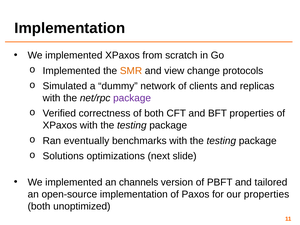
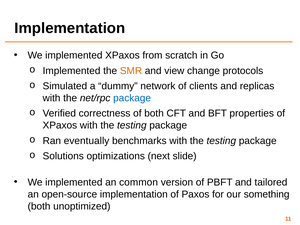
package at (132, 98) colour: purple -> blue
channels: channels -> common
our properties: properties -> something
